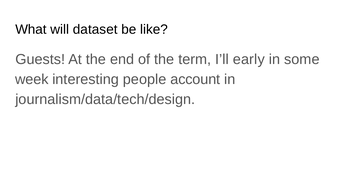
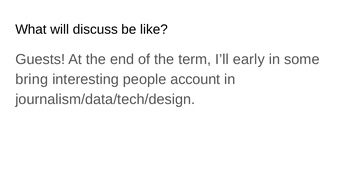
dataset: dataset -> discuss
week: week -> bring
